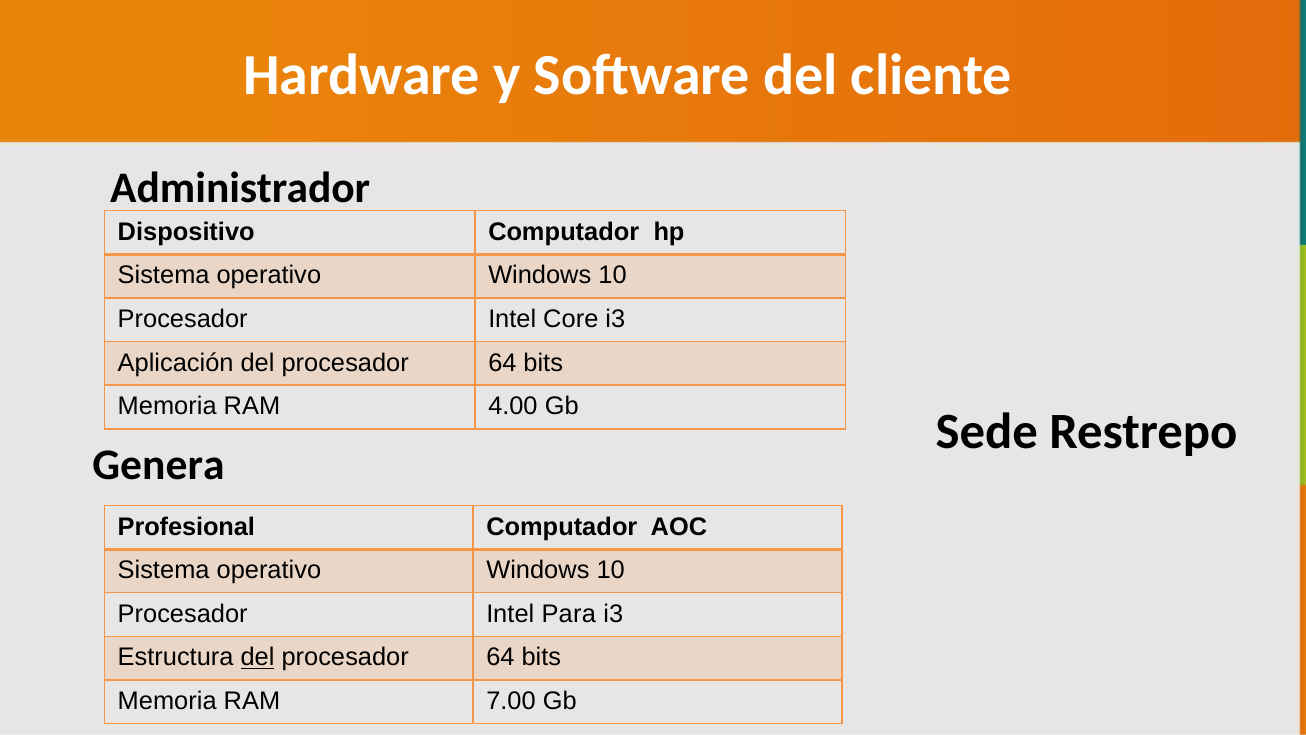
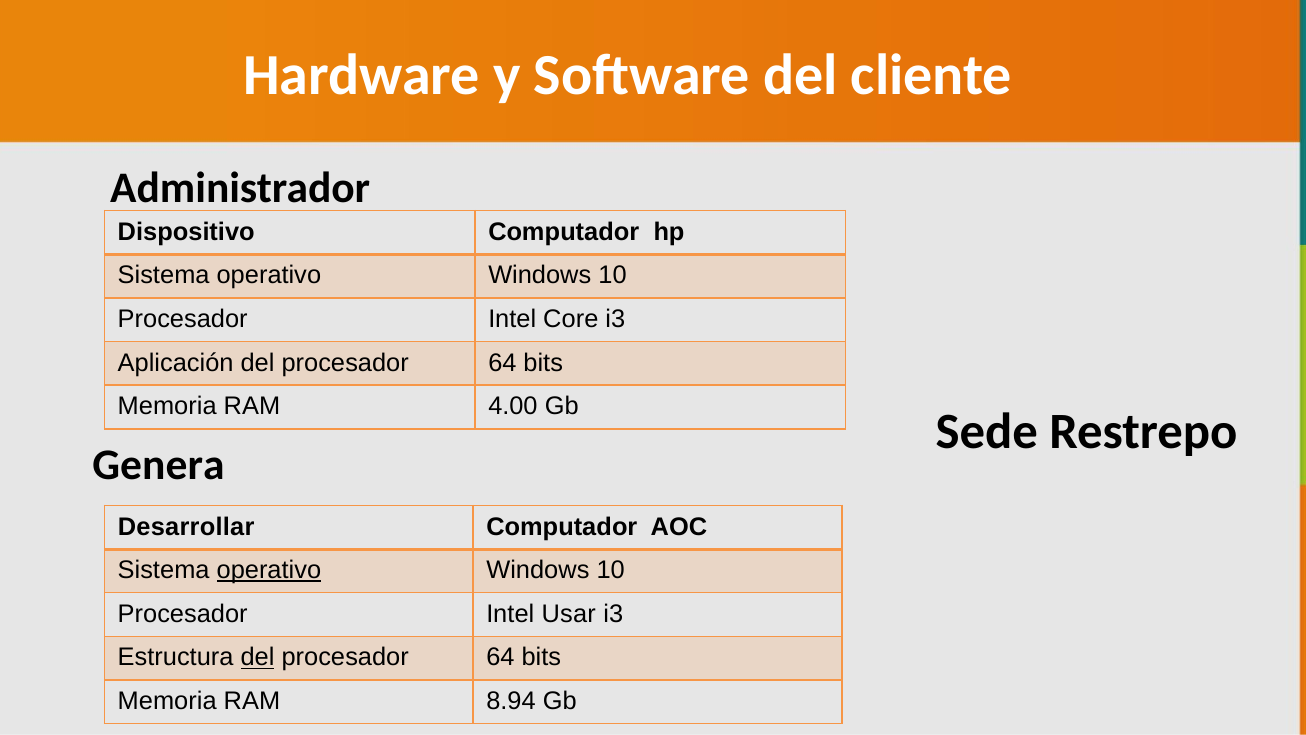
Profesional: Profesional -> Desarrollar
operativo at (269, 570) underline: none -> present
Para: Para -> Usar
7.00: 7.00 -> 8.94
